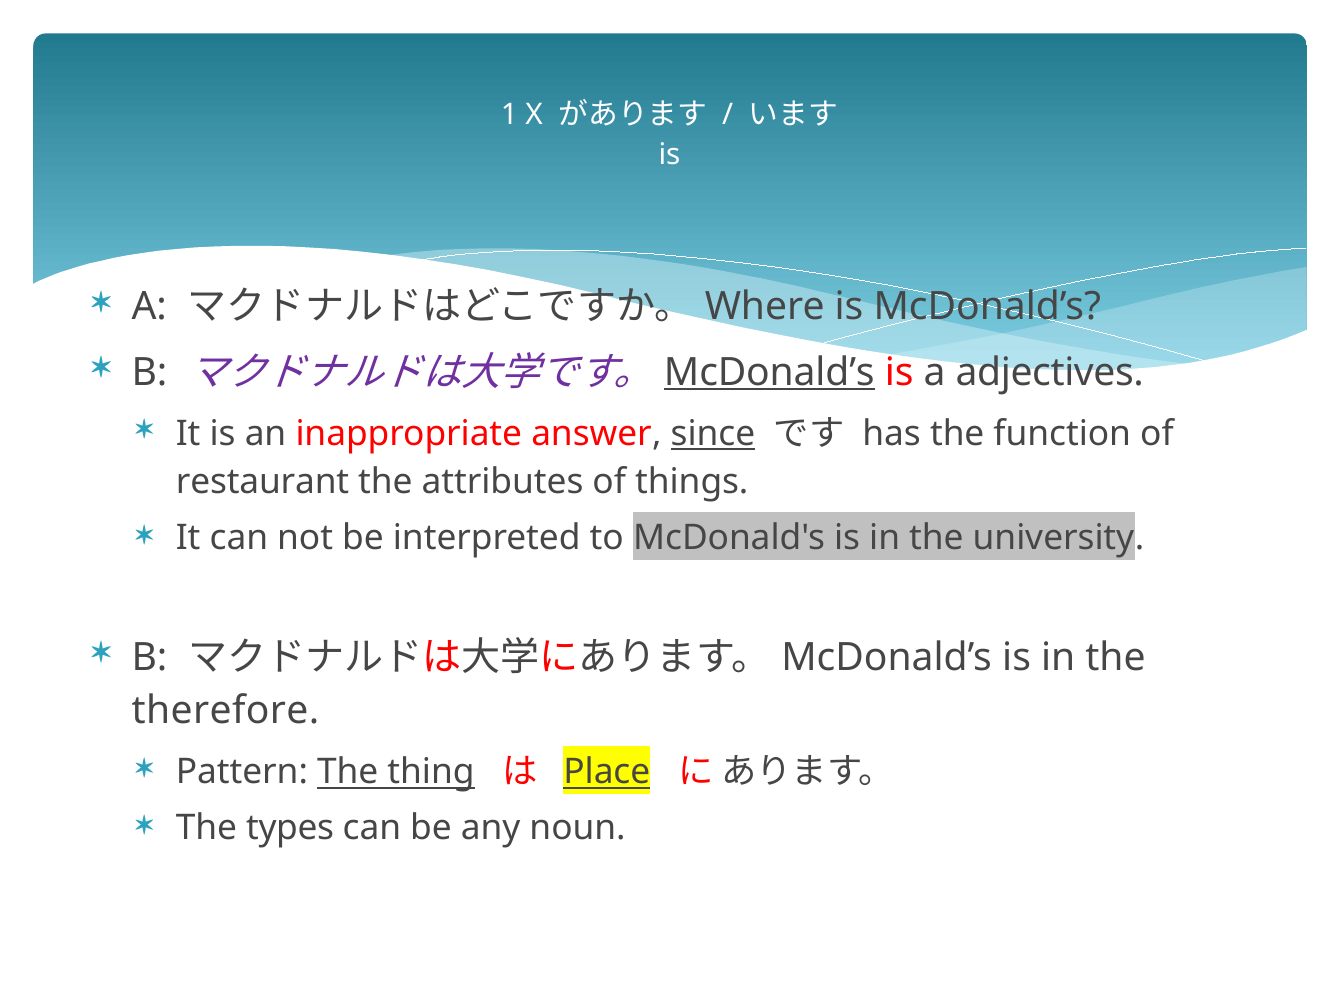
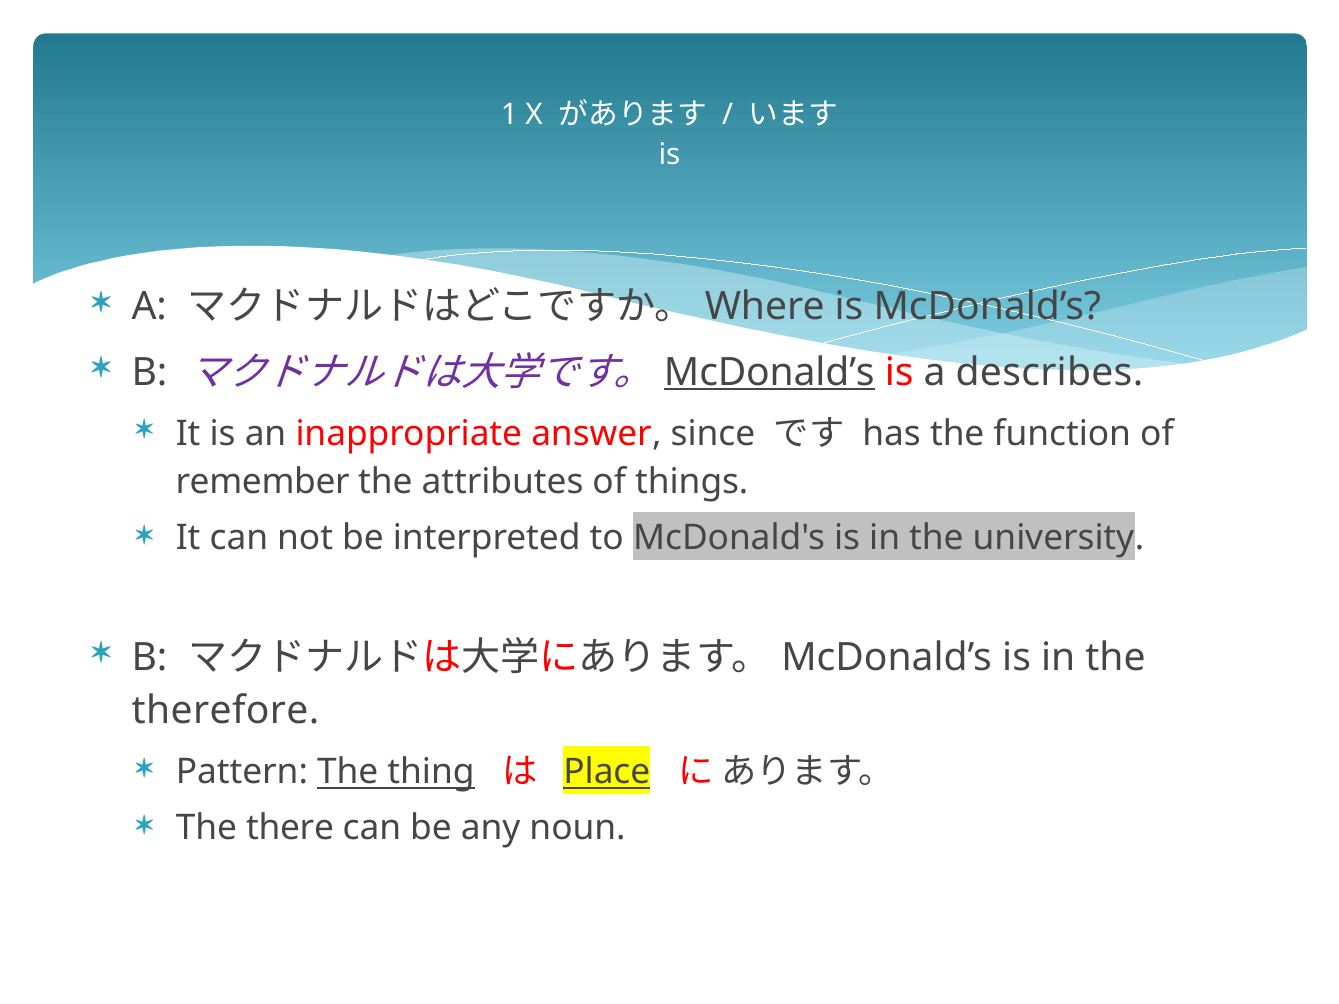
adjectives: adjectives -> describes
since underline: present -> none
restaurant: restaurant -> remember
types: types -> there
